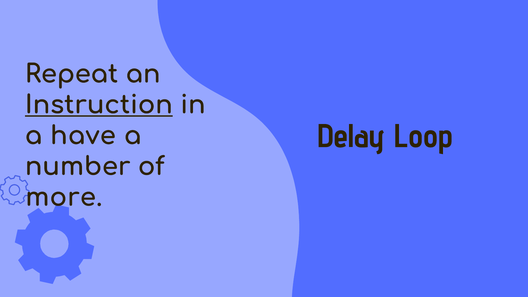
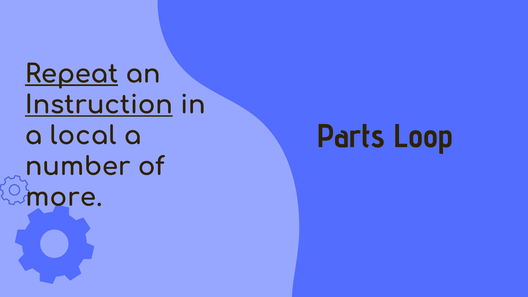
Repeat underline: none -> present
Delay: Delay -> Parts
have: have -> local
